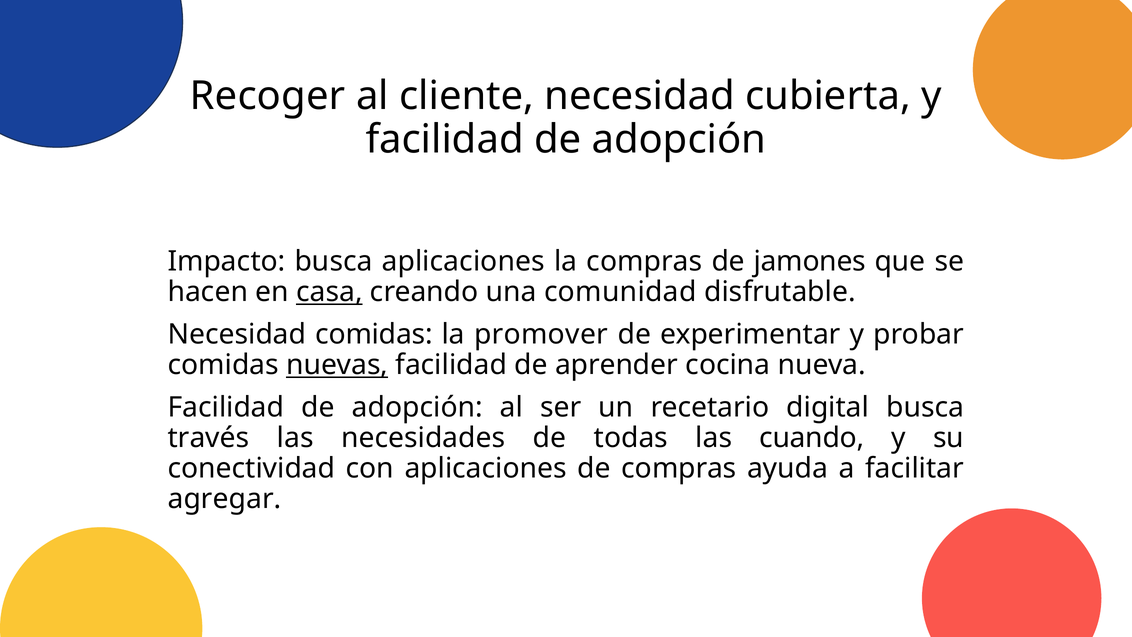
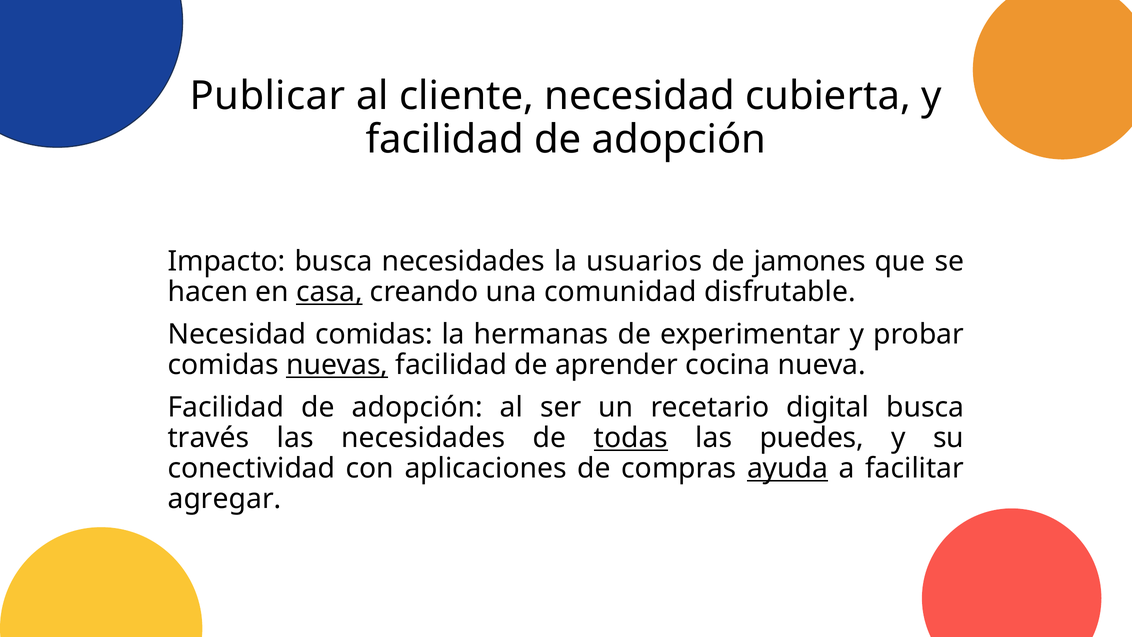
Recoger: Recoger -> Publicar
busca aplicaciones: aplicaciones -> necesidades
la compras: compras -> usuarios
promover: promover -> hermanas
todas underline: none -> present
cuando: cuando -> puedes
ayuda underline: none -> present
